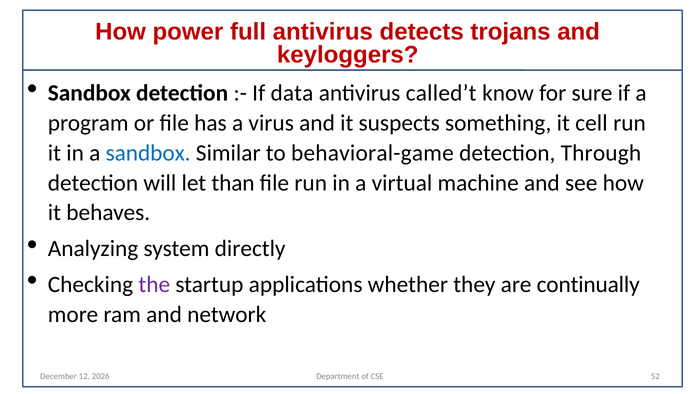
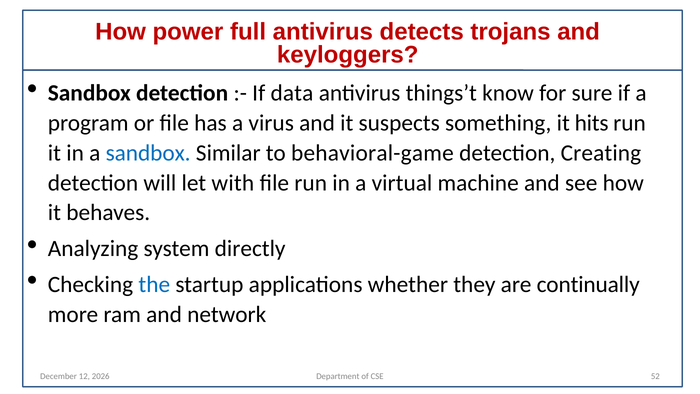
called’t: called’t -> things’t
cell: cell -> hits
Through: Through -> Creating
than: than -> with
the colour: purple -> blue
